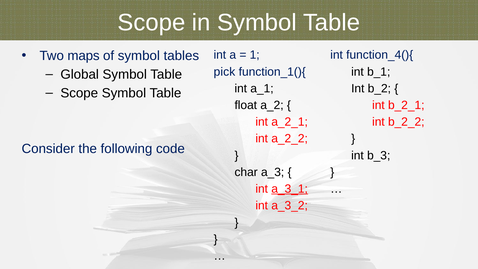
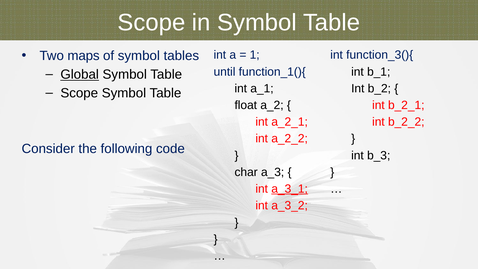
function_4(){: function_4(){ -> function_3(){
pick: pick -> until
Global underline: none -> present
